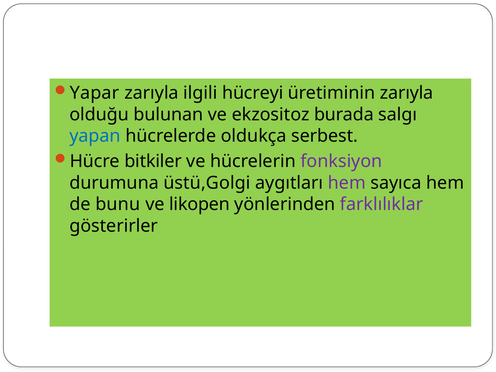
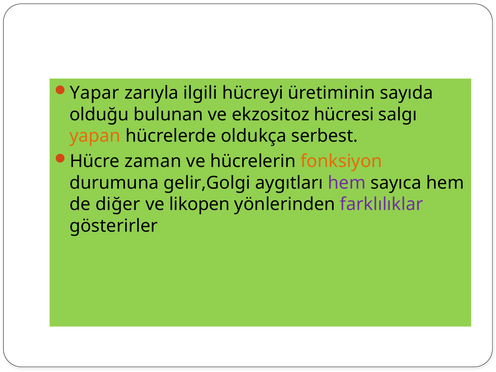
üretiminin zarıyla: zarıyla -> sayıda
burada: burada -> hücresi
yapan colour: blue -> orange
bitkiler: bitkiler -> zaman
fonksiyon colour: purple -> orange
üstü,Golgi: üstü,Golgi -> gelir,Golgi
bunu: bunu -> diğer
